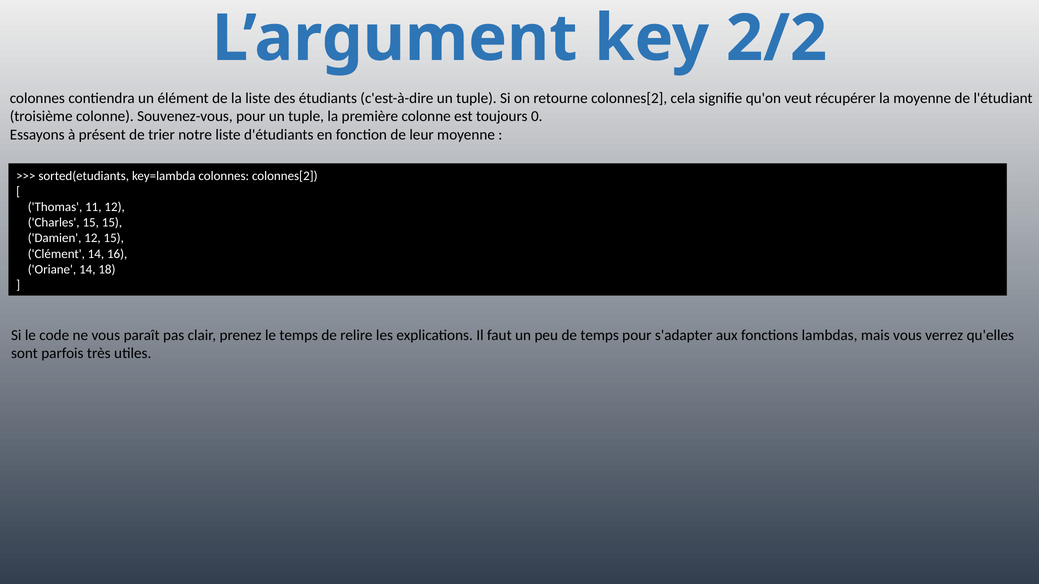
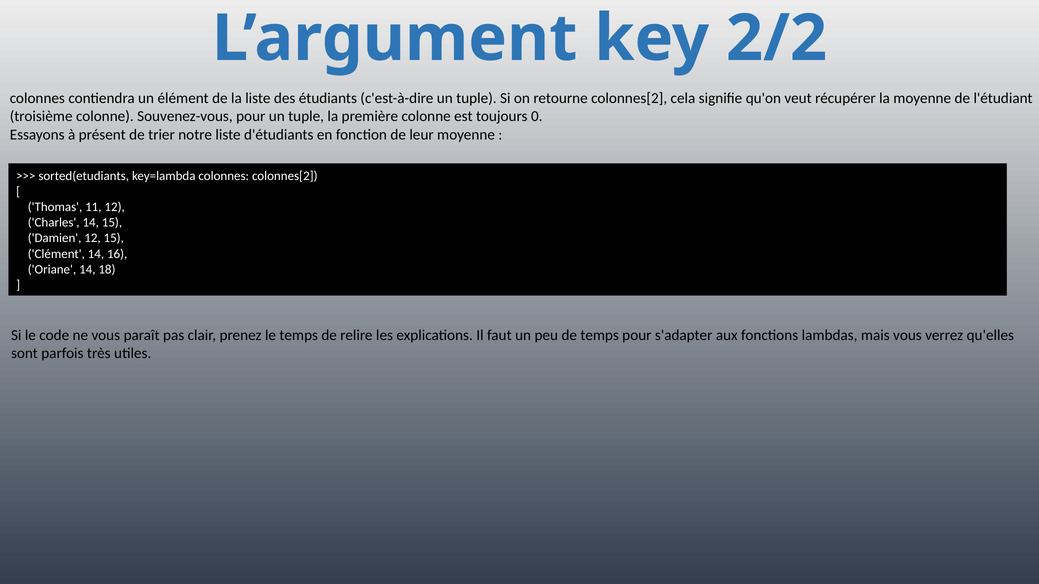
Charles 15: 15 -> 14
